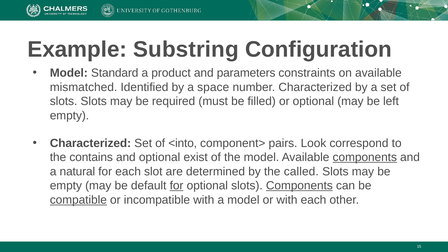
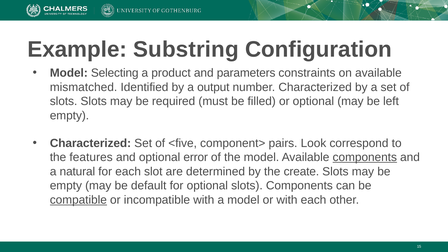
Standard: Standard -> Selecting
space: space -> output
<into: <into -> <five
contains: contains -> features
exist: exist -> error
called: called -> create
for at (177, 186) underline: present -> none
Components at (299, 186) underline: present -> none
